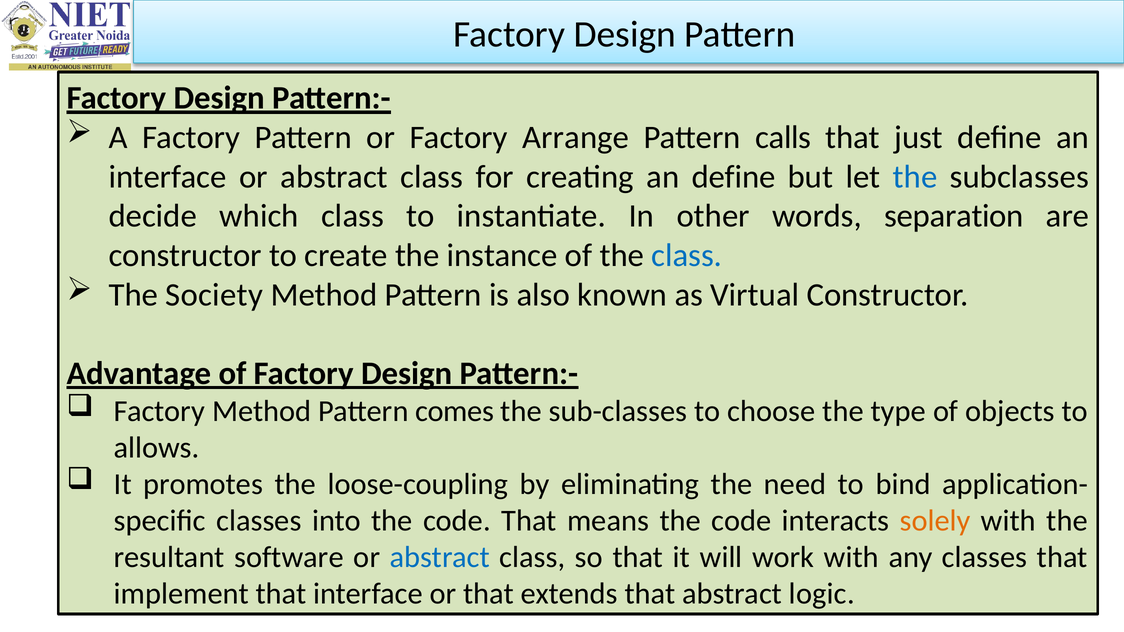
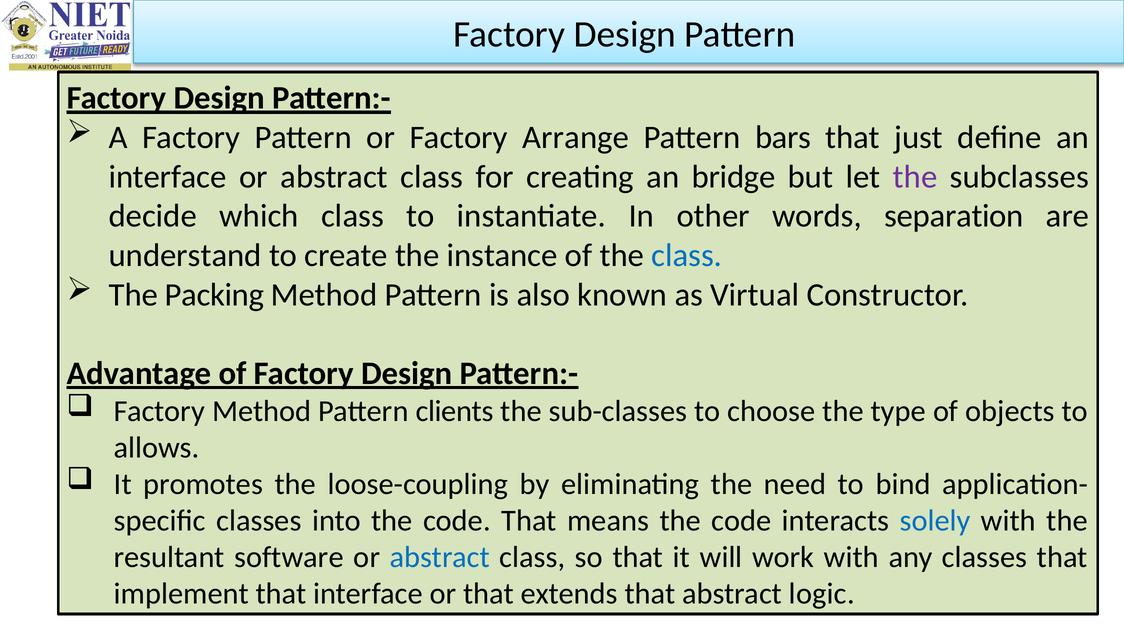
calls: calls -> bars
an define: define -> bridge
the at (915, 177) colour: blue -> purple
constructor at (185, 256): constructor -> understand
Society: Society -> Packing
comes: comes -> clients
solely colour: orange -> blue
